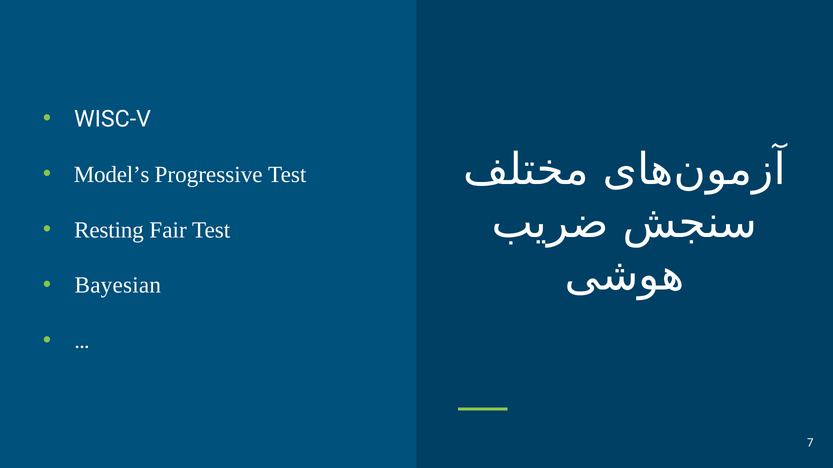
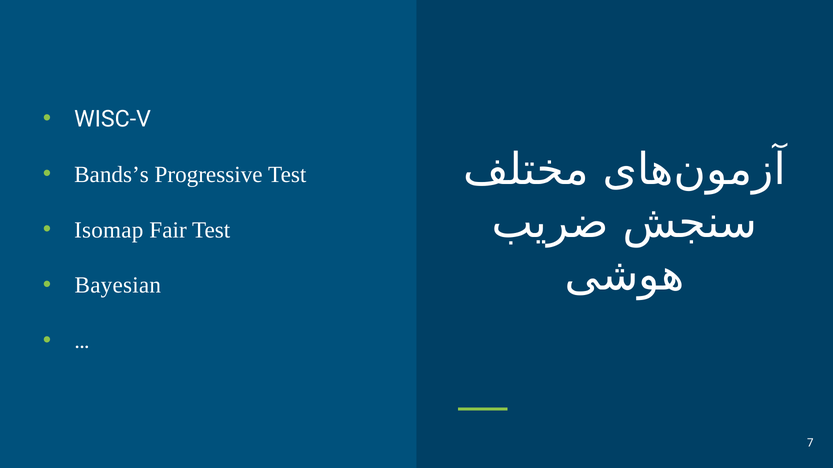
Model’s: Model’s -> Bands’s
Resting: Resting -> Isomap
